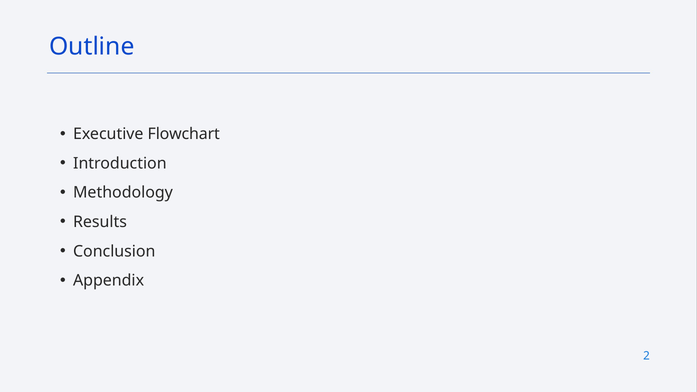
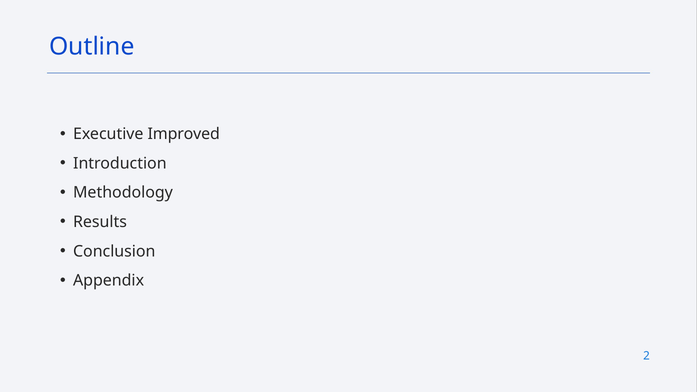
Flowchart: Flowchart -> Improved
